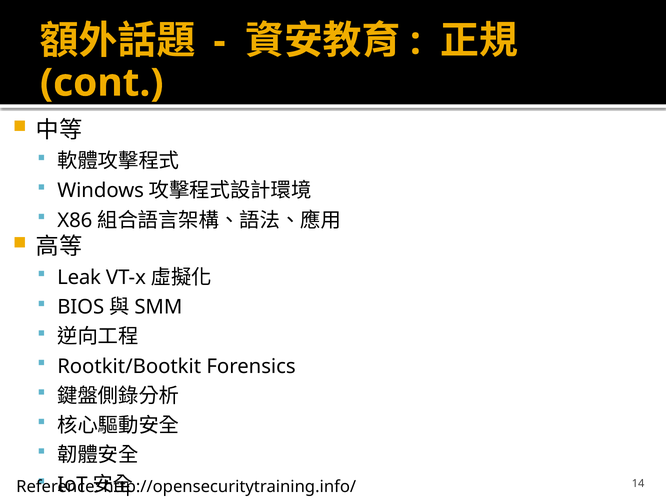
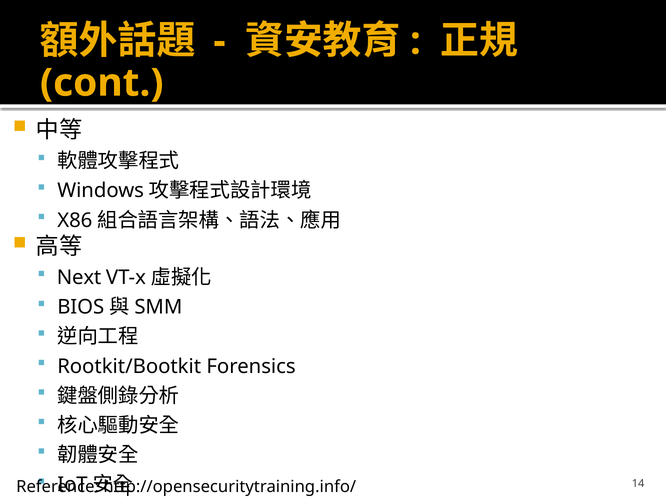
Leak: Leak -> Next
